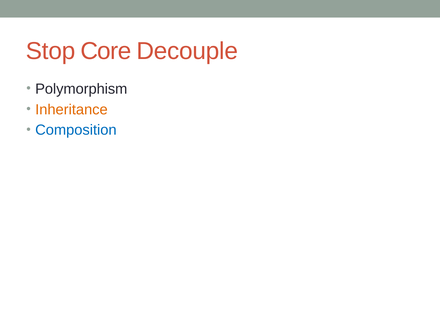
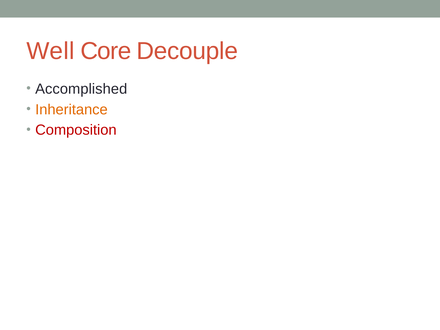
Stop: Stop -> Well
Polymorphism: Polymorphism -> Accomplished
Composition colour: blue -> red
